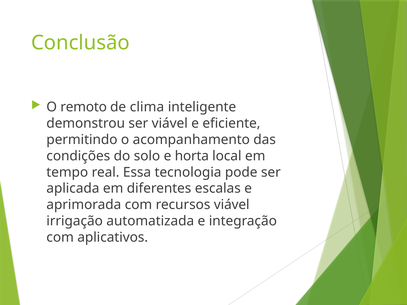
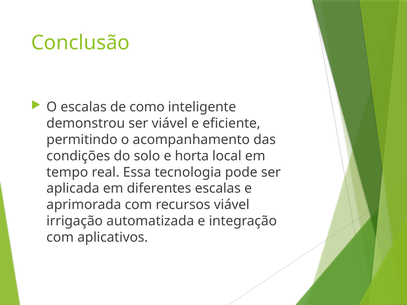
O remoto: remoto -> escalas
clima: clima -> como
